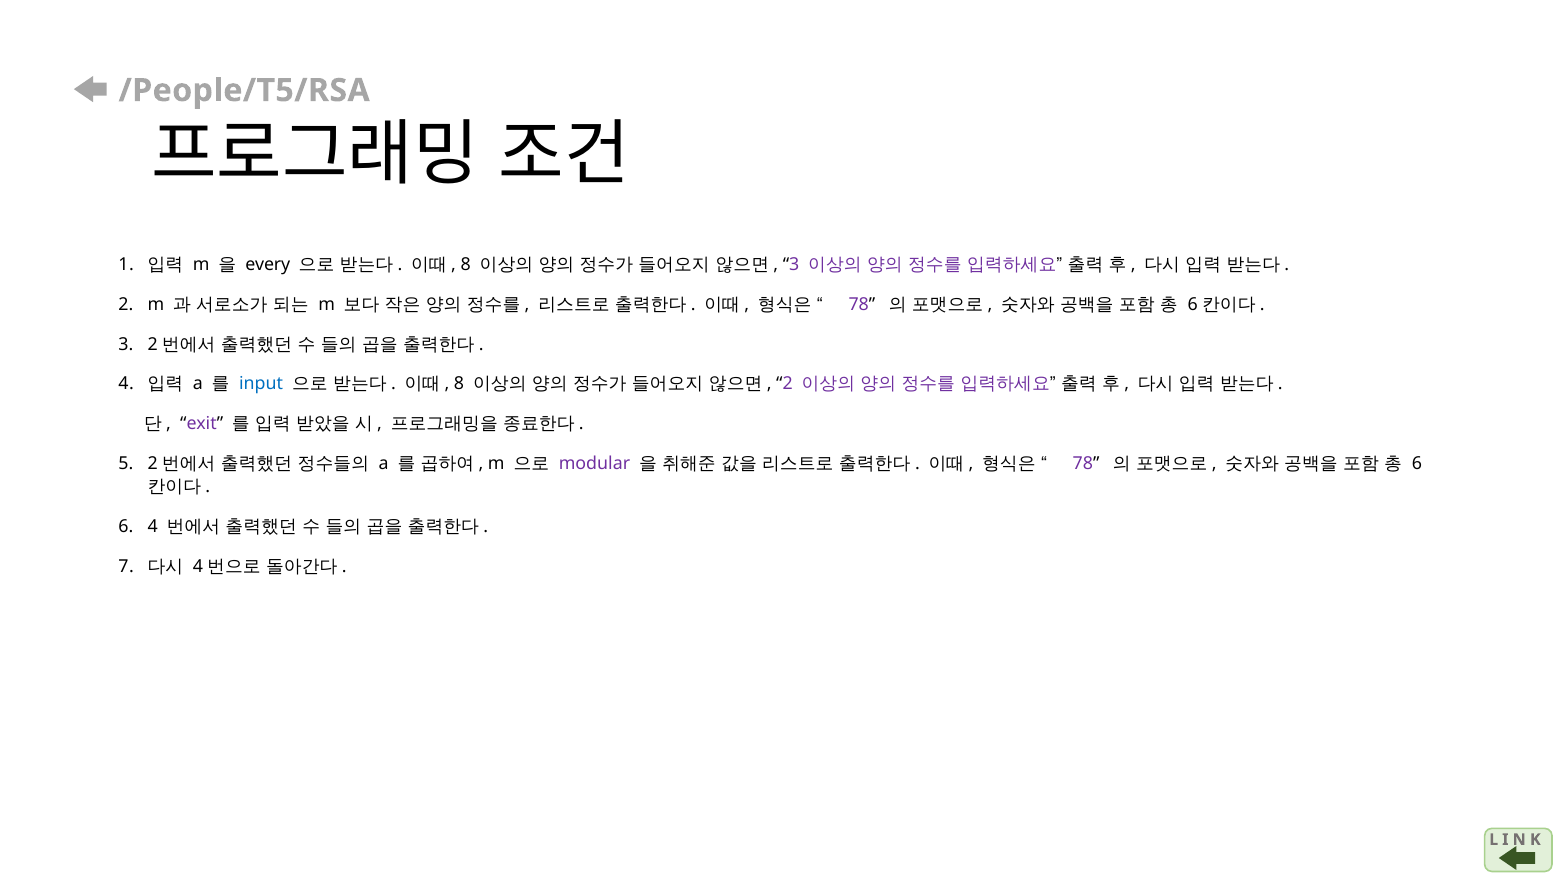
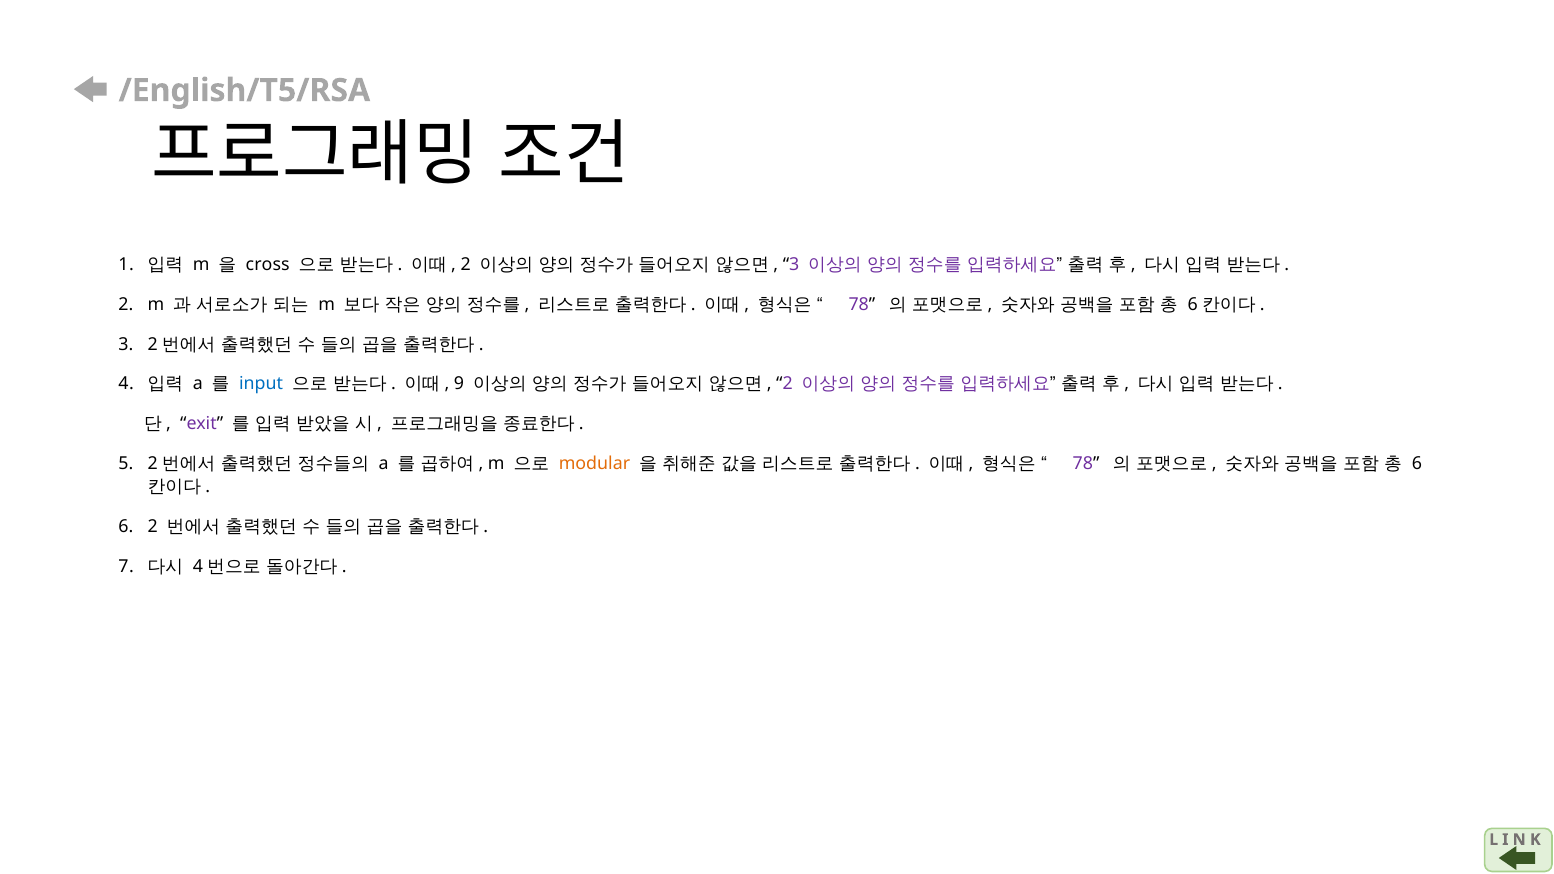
/People/T5/RSA: /People/T5/RSA -> /English/T5/RSA
every: every -> cross
8 at (466, 265): 8 -> 2
8 at (459, 384): 8 -> 9
modular colour: purple -> orange
4 at (153, 527): 4 -> 2
